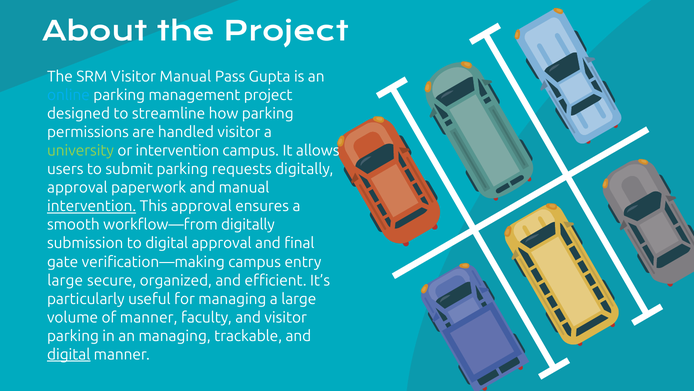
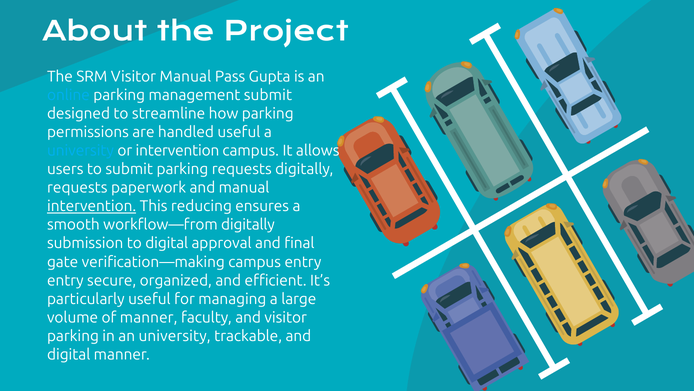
management project: project -> submit
handled visitor: visitor -> useful
university at (81, 151) colour: light green -> light blue
approval at (77, 188): approval -> requests
This approval: approval -> reducing
large at (65, 280): large -> entry
an managing: managing -> university
digital at (69, 354) underline: present -> none
